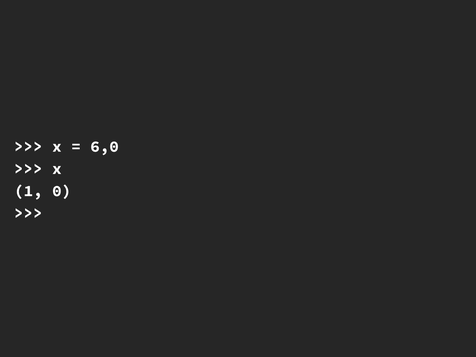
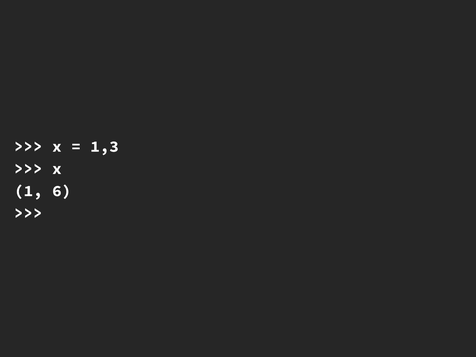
6,0: 6,0 -> 1,3
0: 0 -> 6
